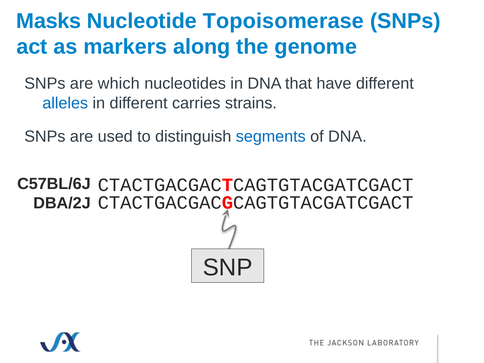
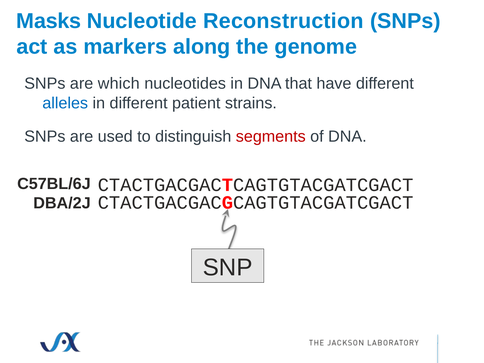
Topoisomerase: Topoisomerase -> Reconstruction
carries: carries -> patient
segments colour: blue -> red
